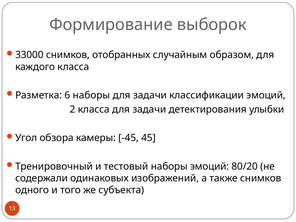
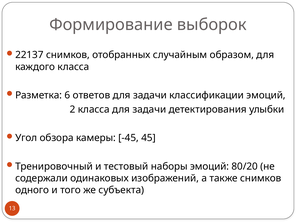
33000: 33000 -> 22137
6 наборы: наборы -> ответов
